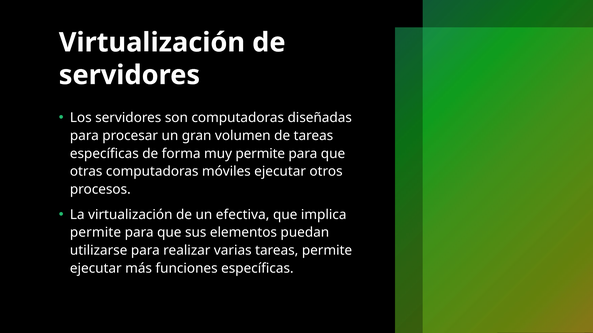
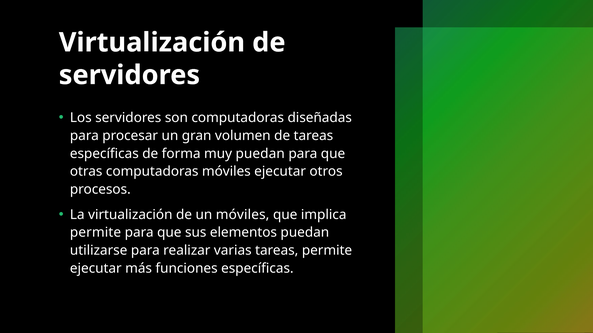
muy permite: permite -> puedan
un efectiva: efectiva -> móviles
